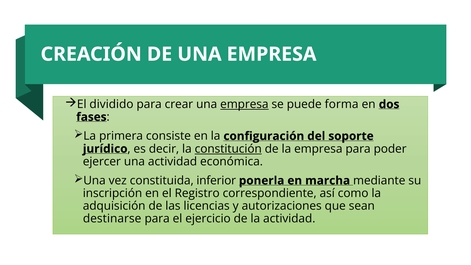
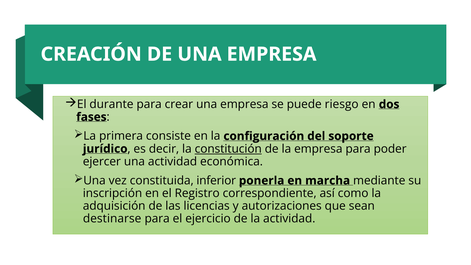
dividido: dividido -> durante
empresa at (244, 104) underline: present -> none
forma: forma -> riesgo
